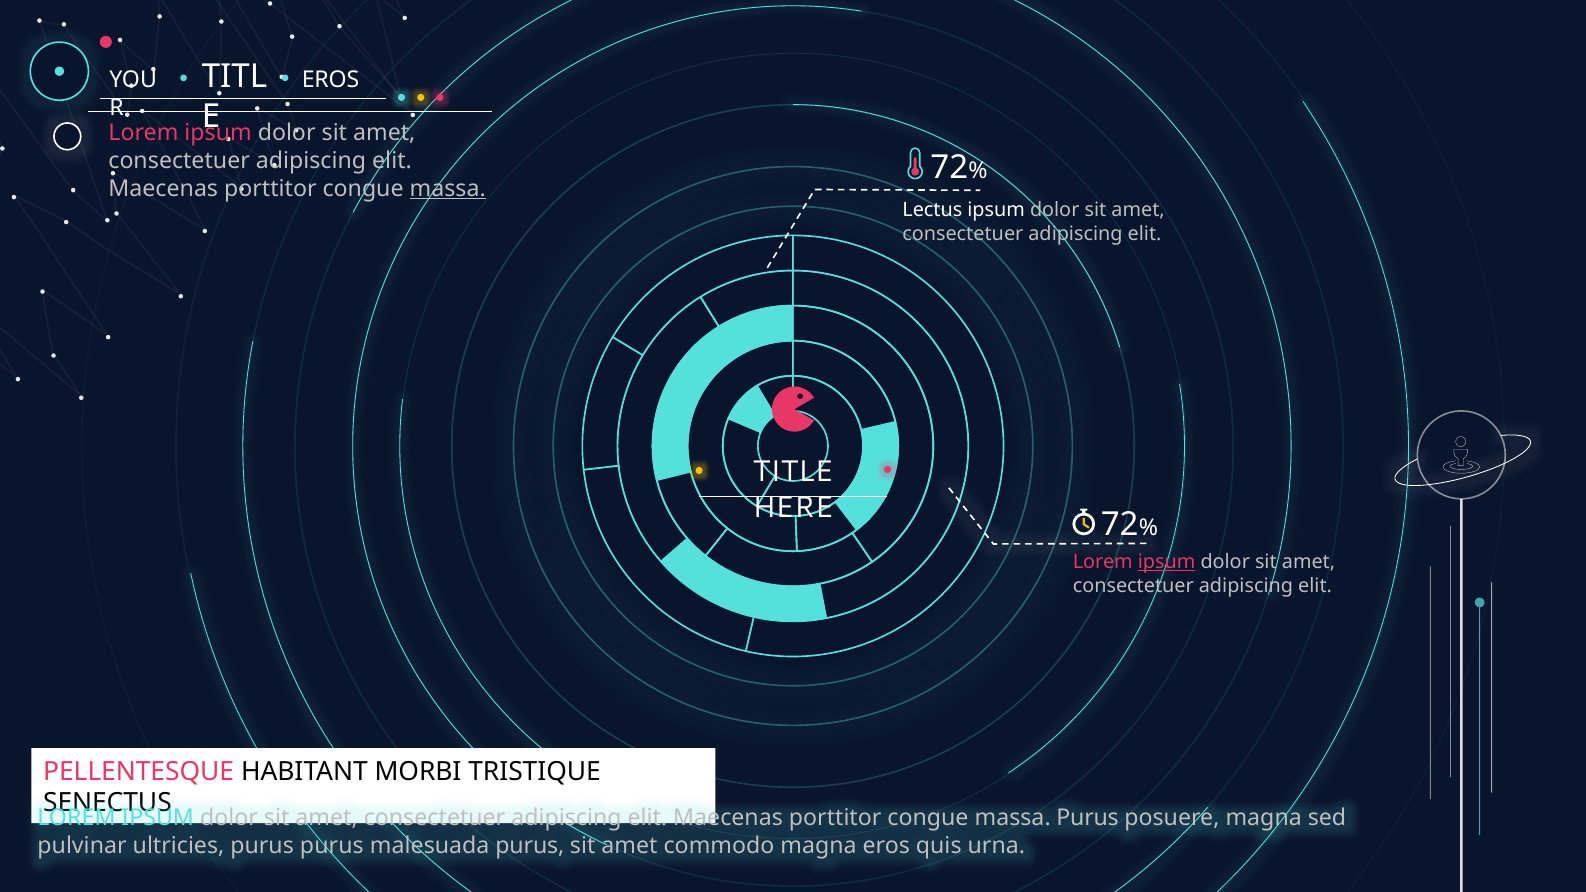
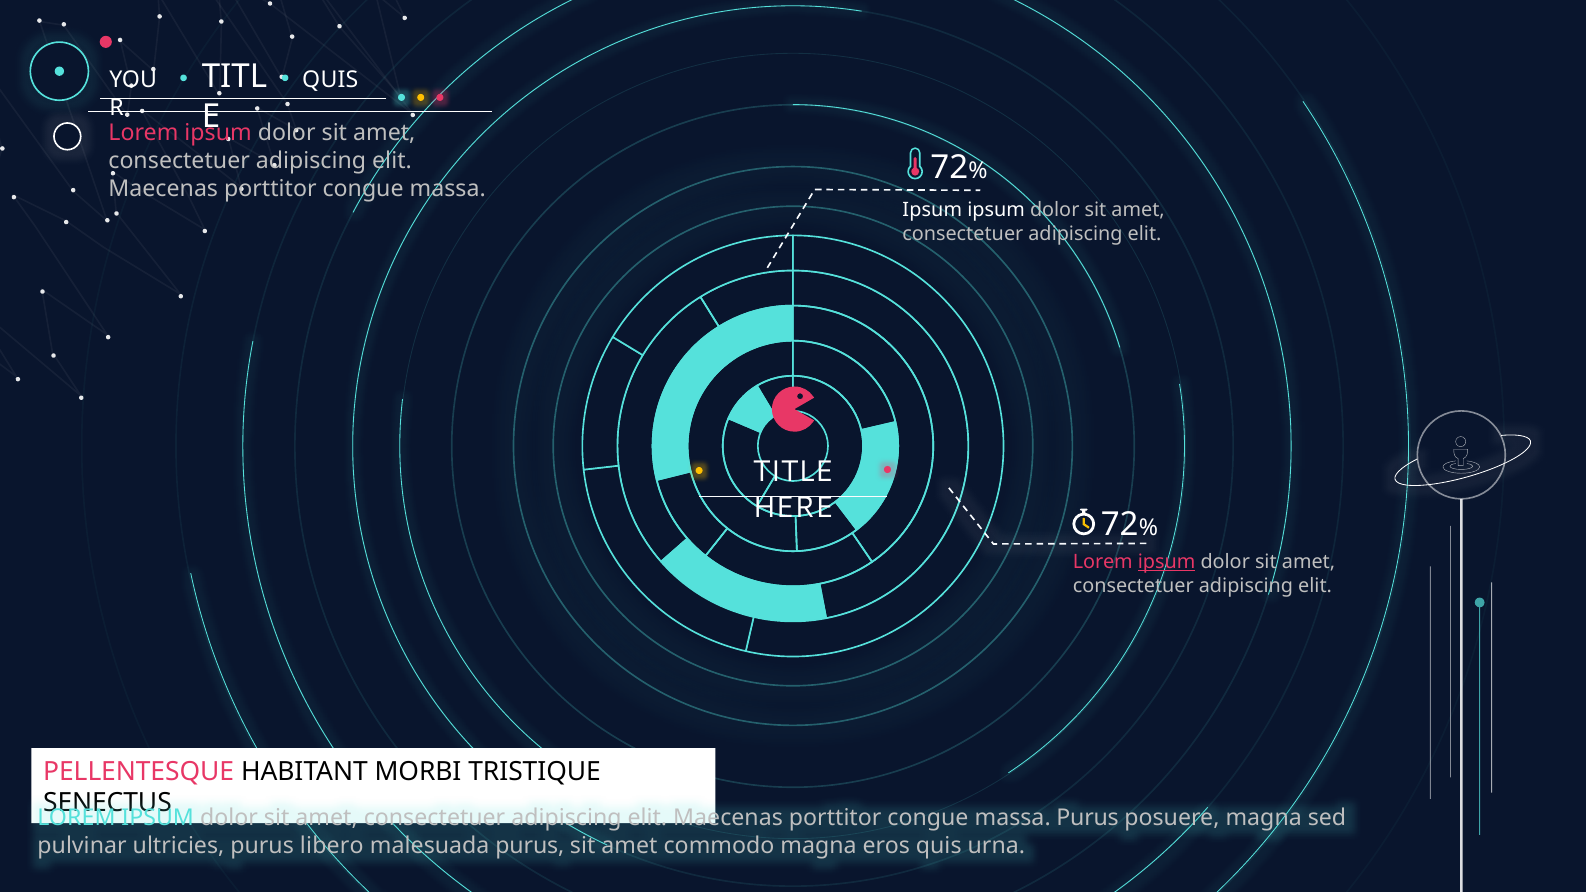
EROS at (331, 80): EROS -> QUIS
massa at (448, 188) underline: present -> none
Lectus at (932, 210): Lectus -> Ipsum
purus purus: purus -> libero
